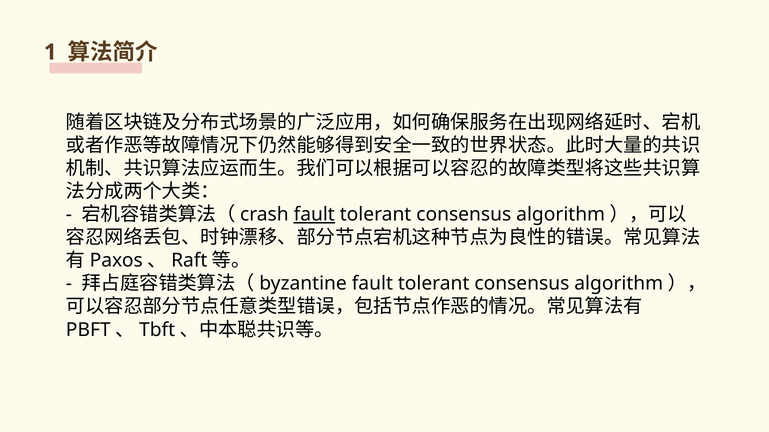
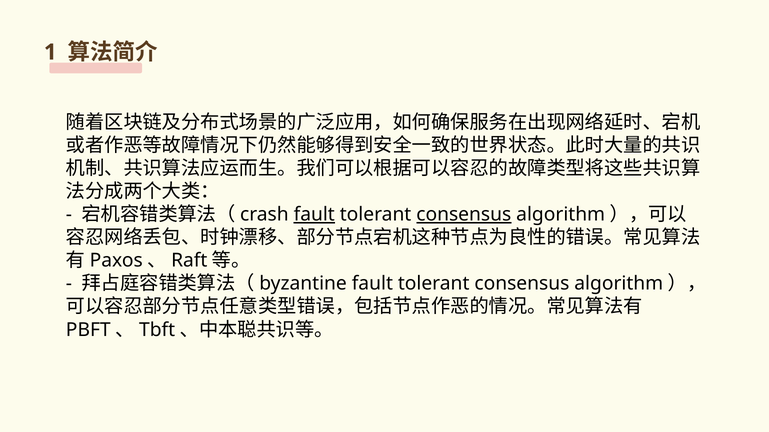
consensus at (464, 215) underline: none -> present
